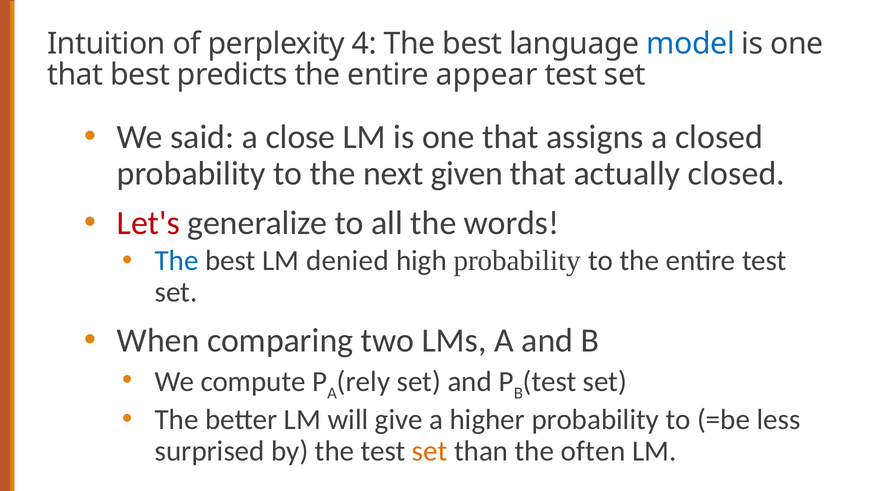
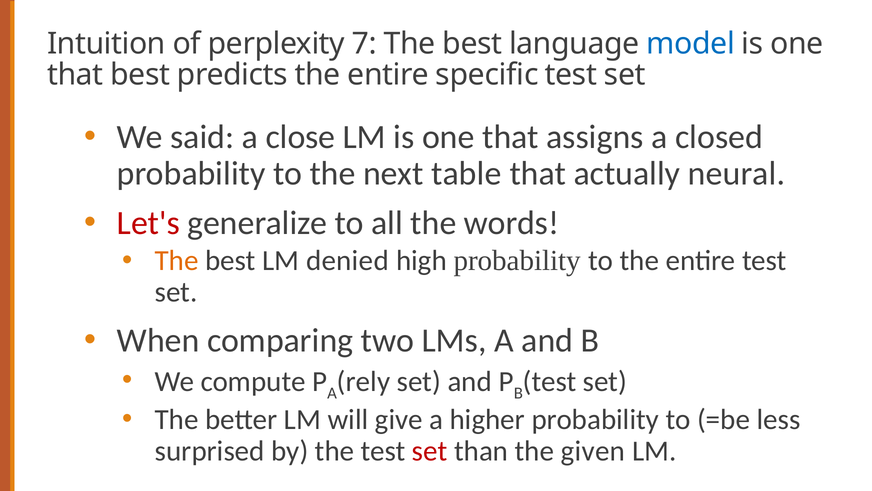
4: 4 -> 7
appear: appear -> specific
given: given -> table
actually closed: closed -> neural
The at (177, 260) colour: blue -> orange
set at (430, 450) colour: orange -> red
often: often -> given
